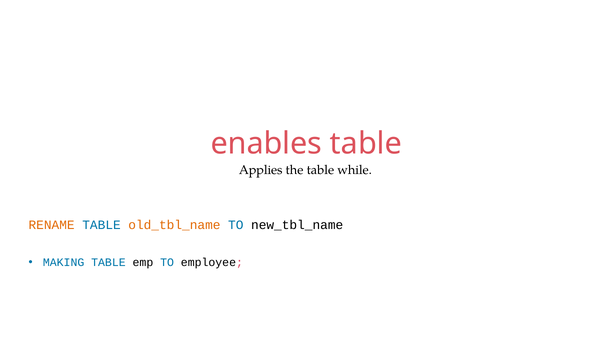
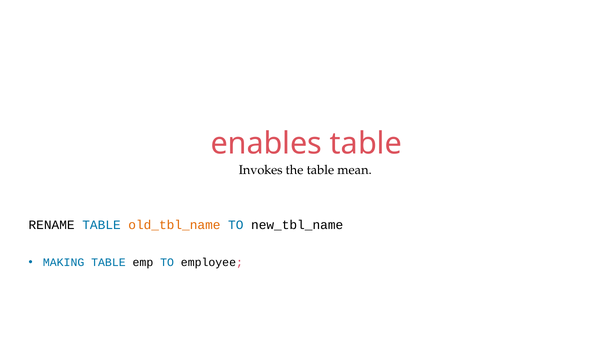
Applies: Applies -> Invokes
while: while -> mean
RENAME colour: orange -> black
